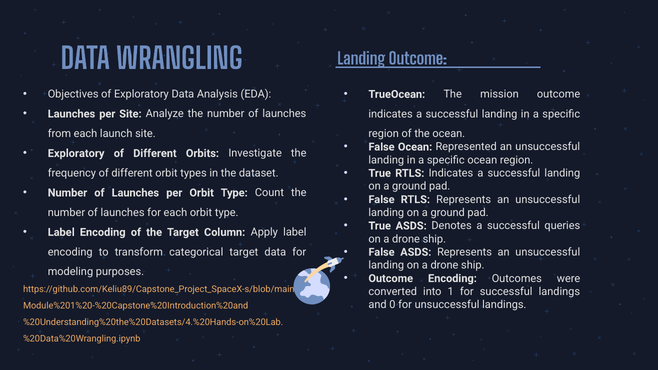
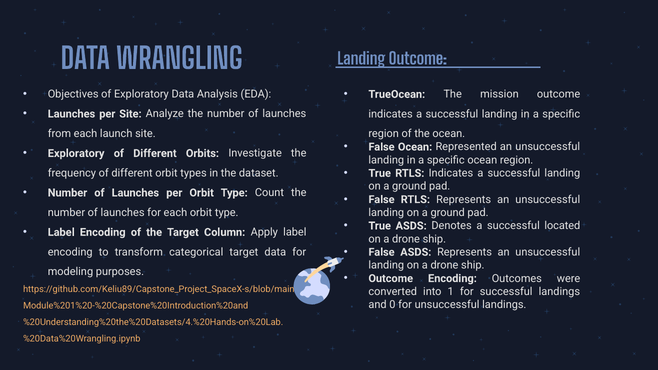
queries: queries -> located
